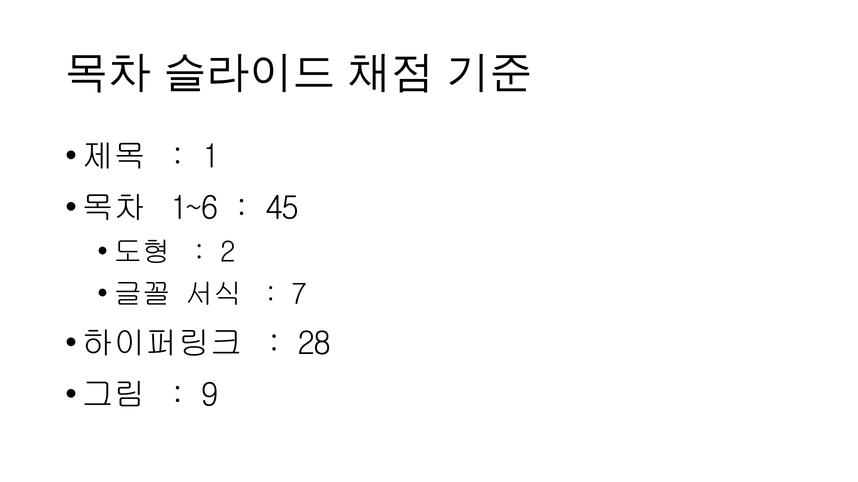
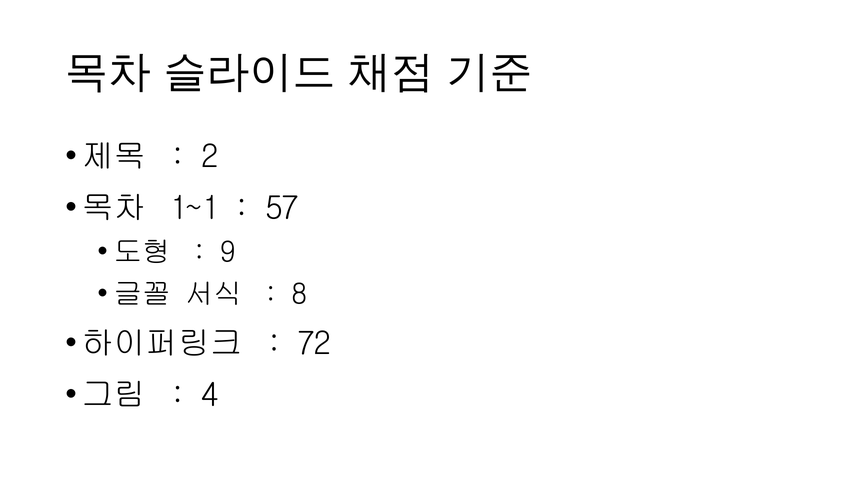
1: 1 -> 2
1~6: 1~6 -> 1~1
45: 45 -> 57
2: 2 -> 9
7: 7 -> 8
28: 28 -> 72
9: 9 -> 4
